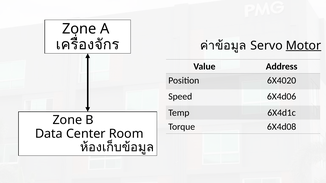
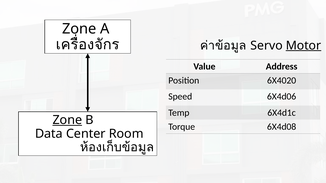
Zone at (67, 120) underline: none -> present
